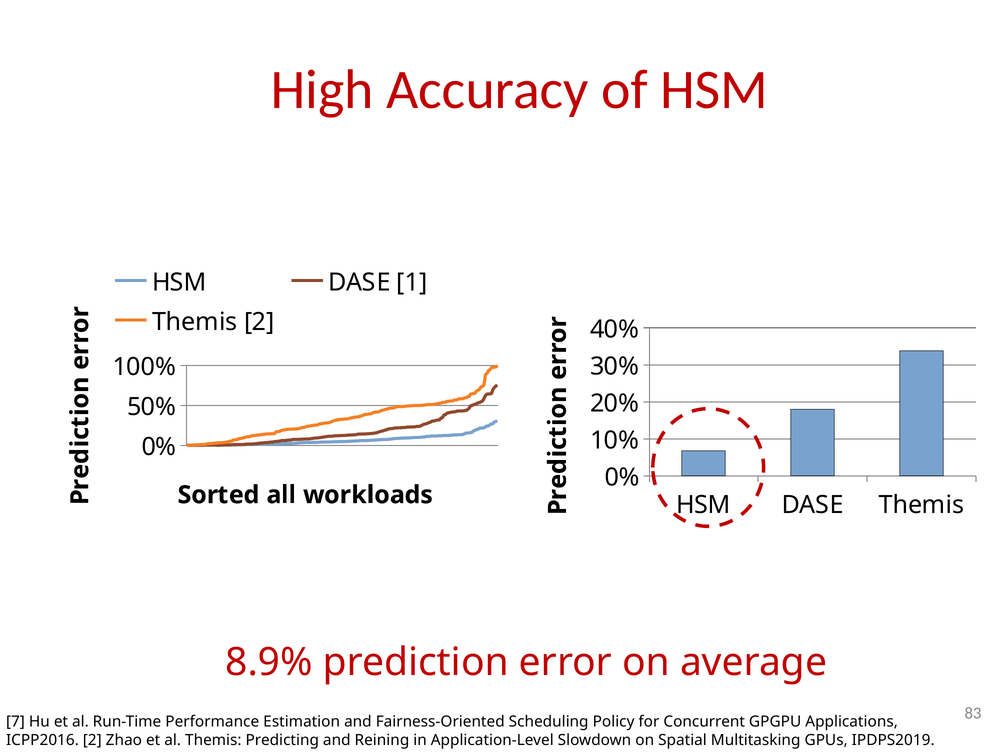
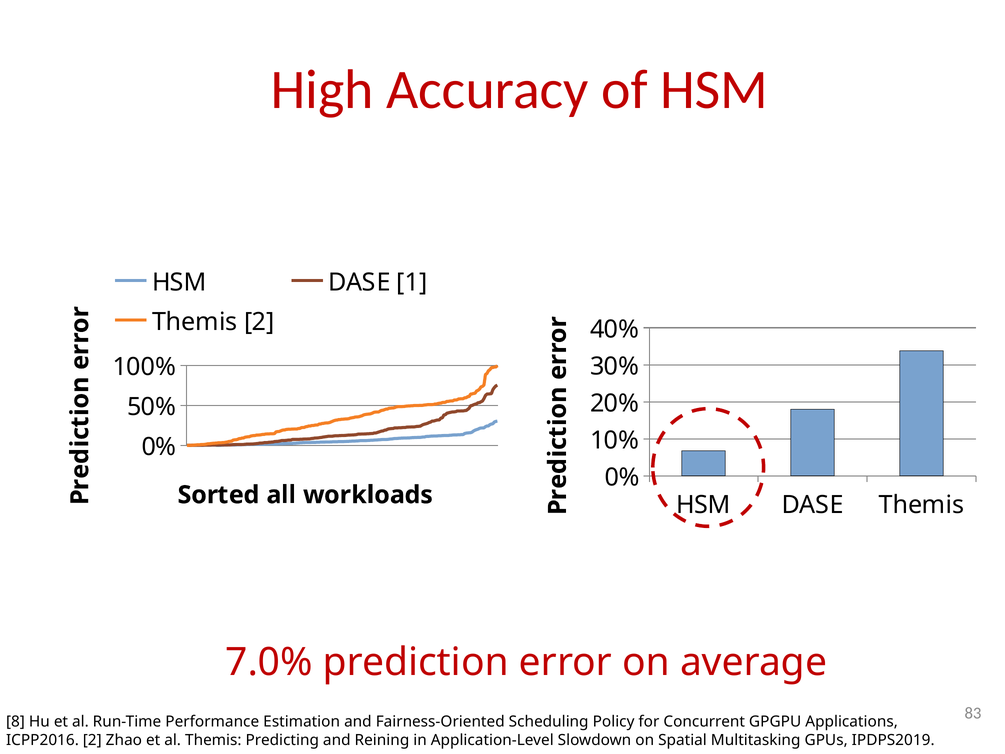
8.9%: 8.9% -> 7.0%
7: 7 -> 8
